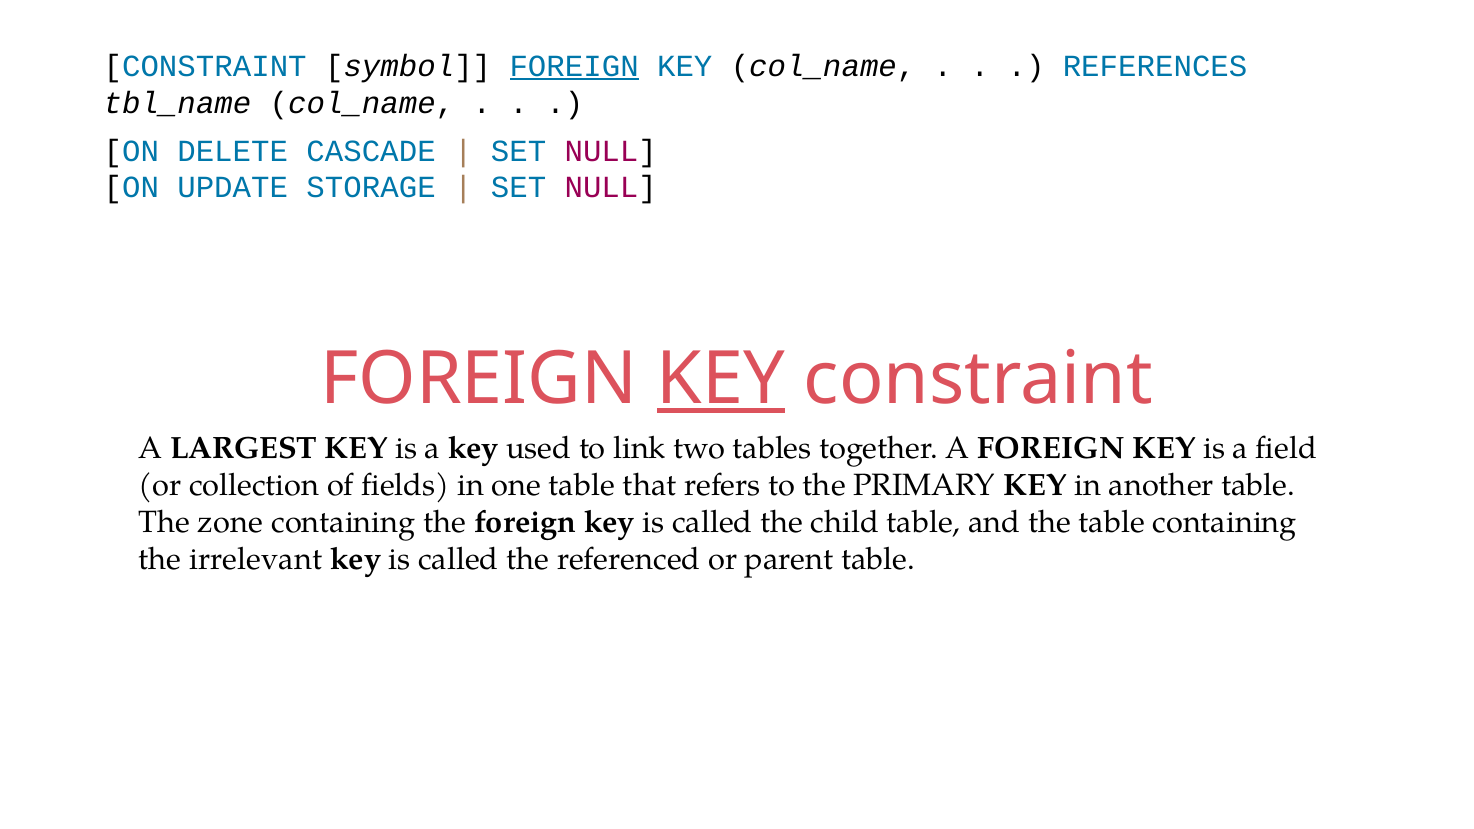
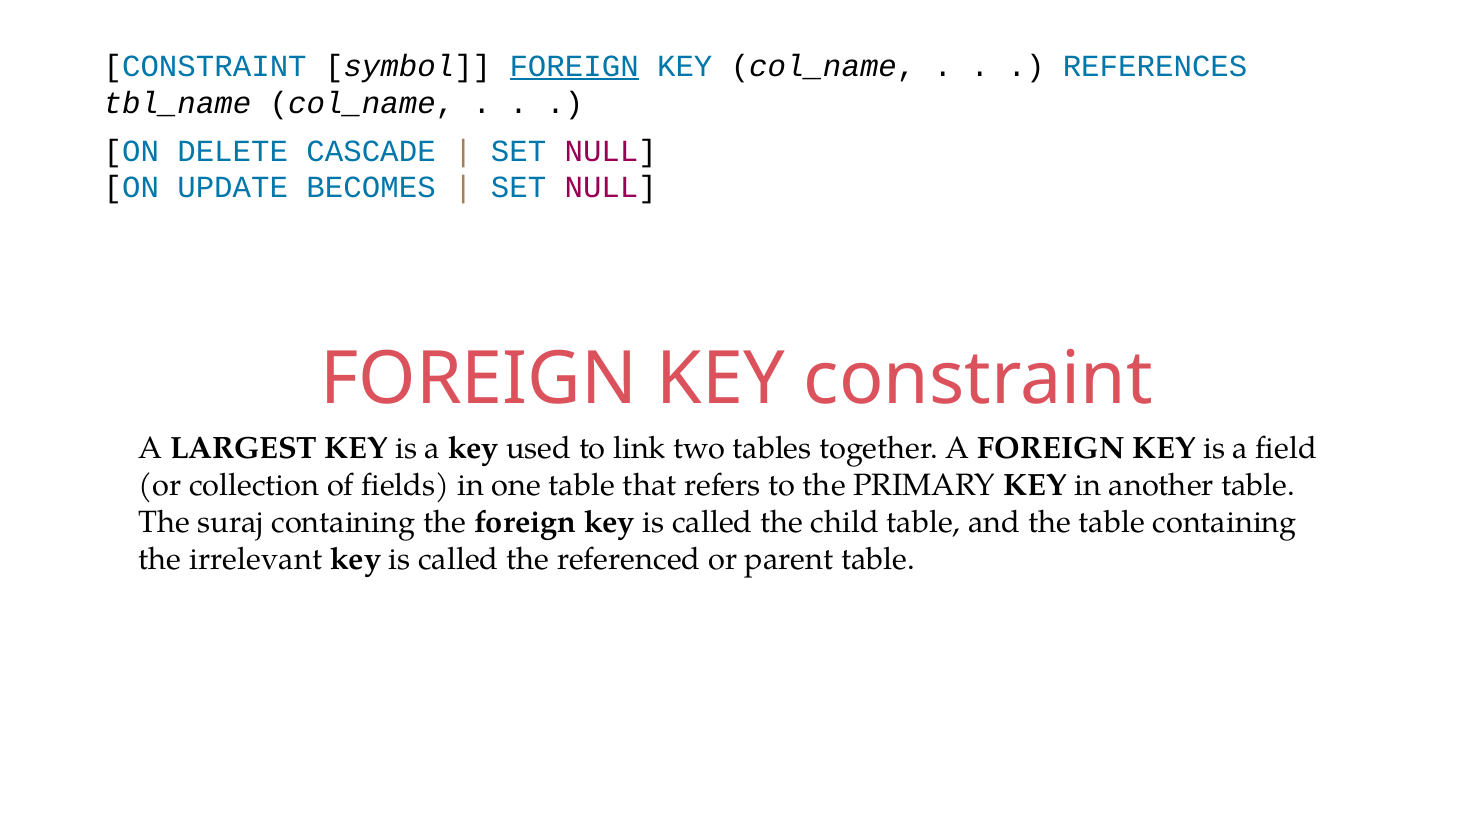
STORAGE: STORAGE -> BECOMES
KEY at (721, 379) underline: present -> none
zone: zone -> suraj
